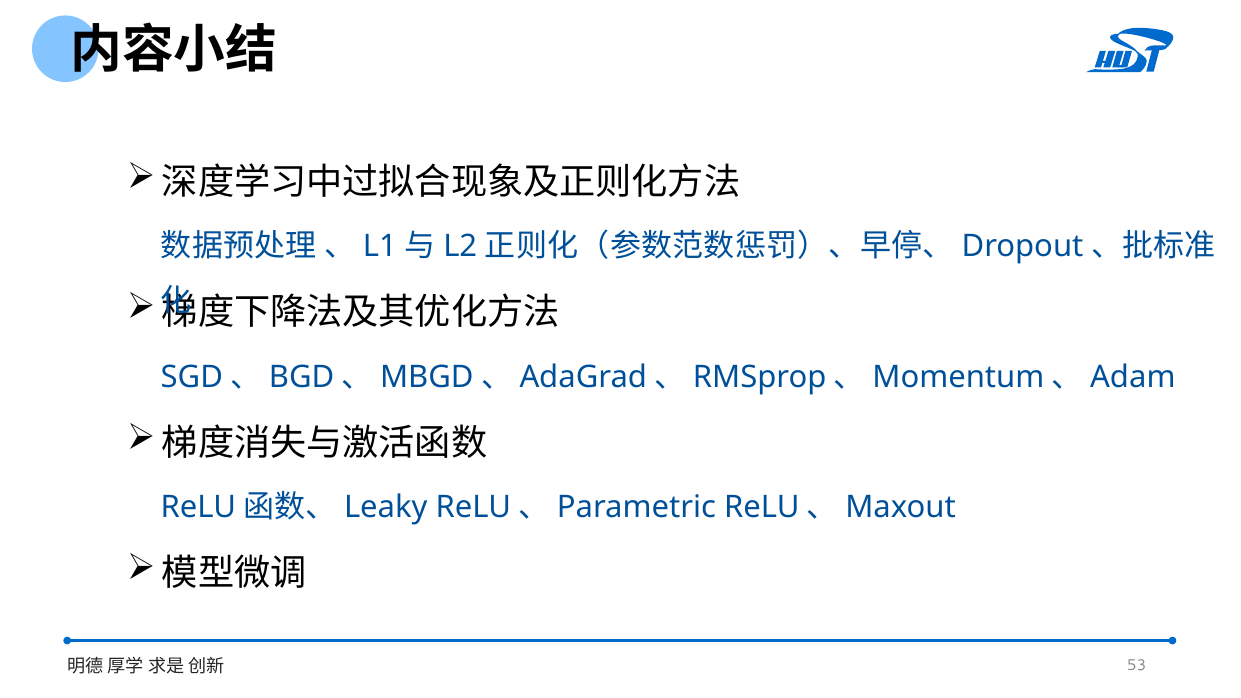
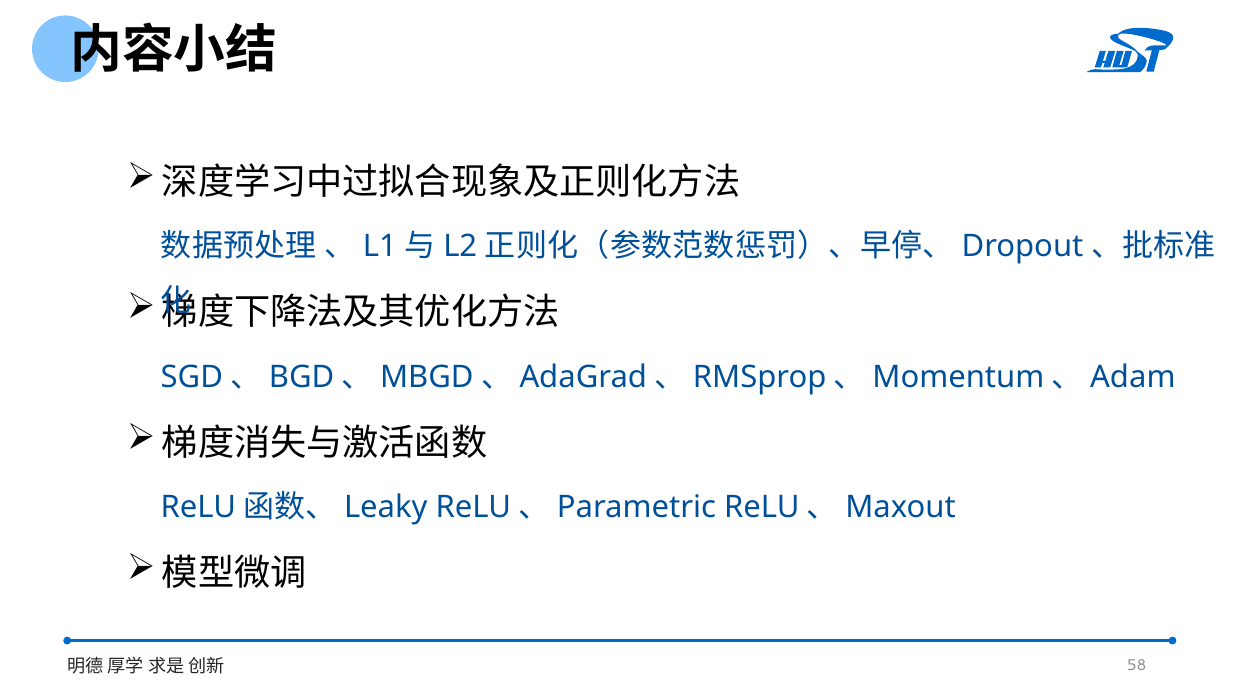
53: 53 -> 58
